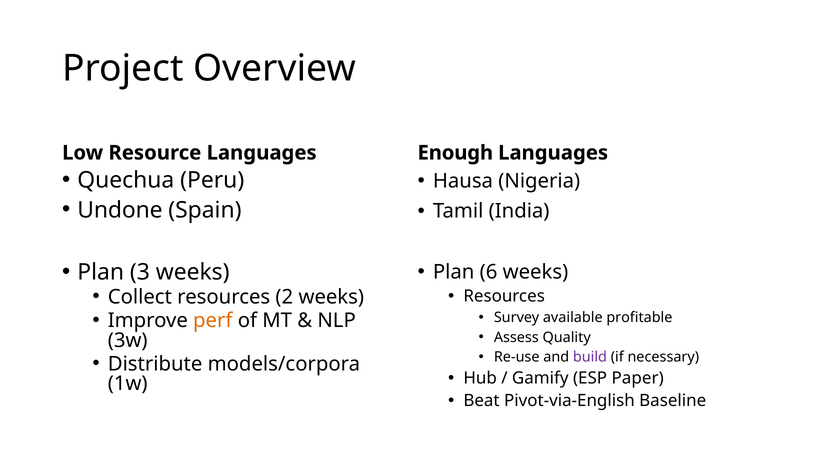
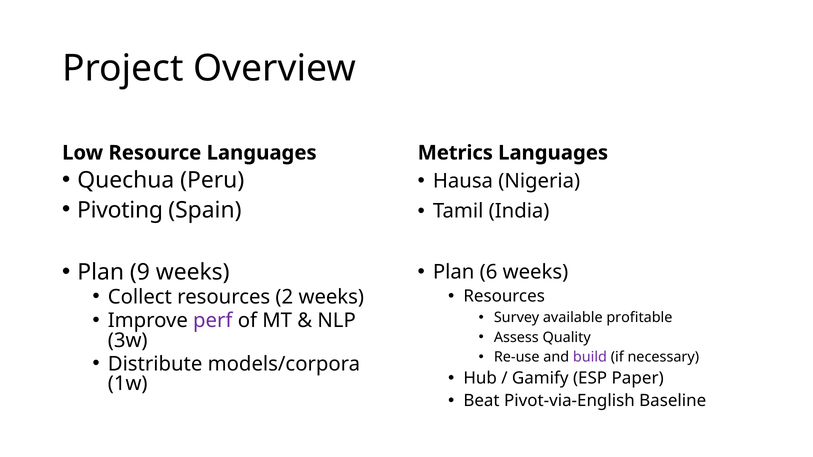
Enough: Enough -> Metrics
Undone: Undone -> Pivoting
3: 3 -> 9
perf colour: orange -> purple
